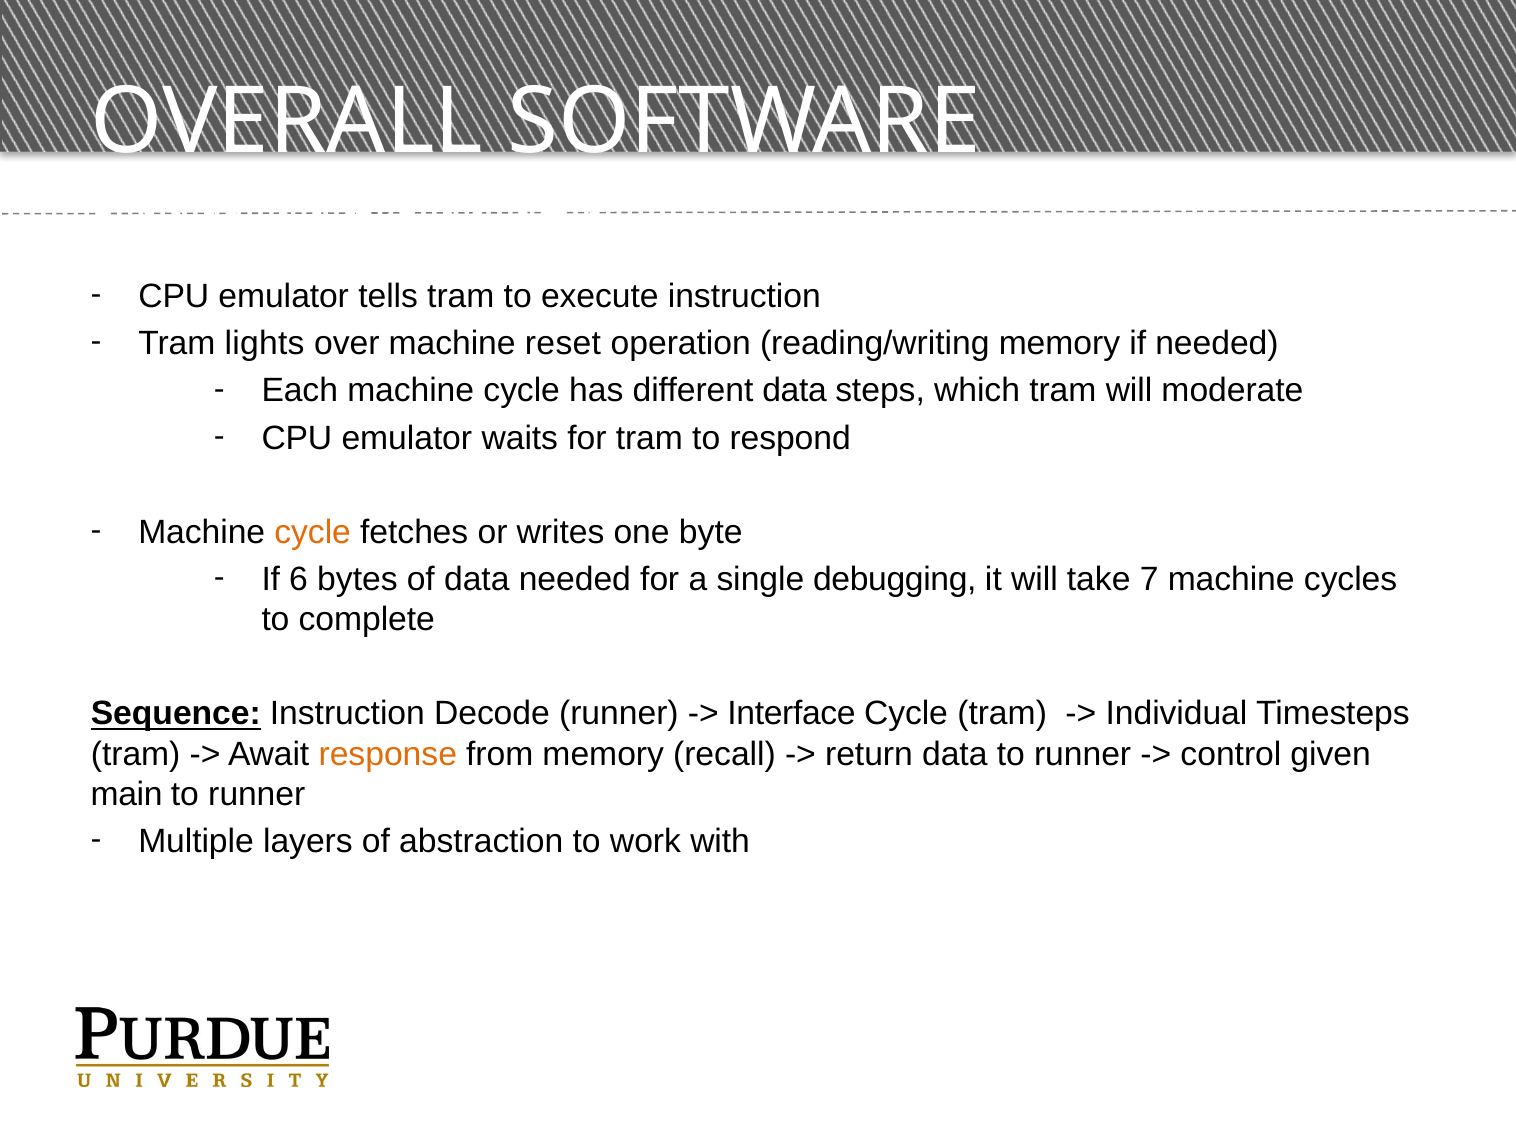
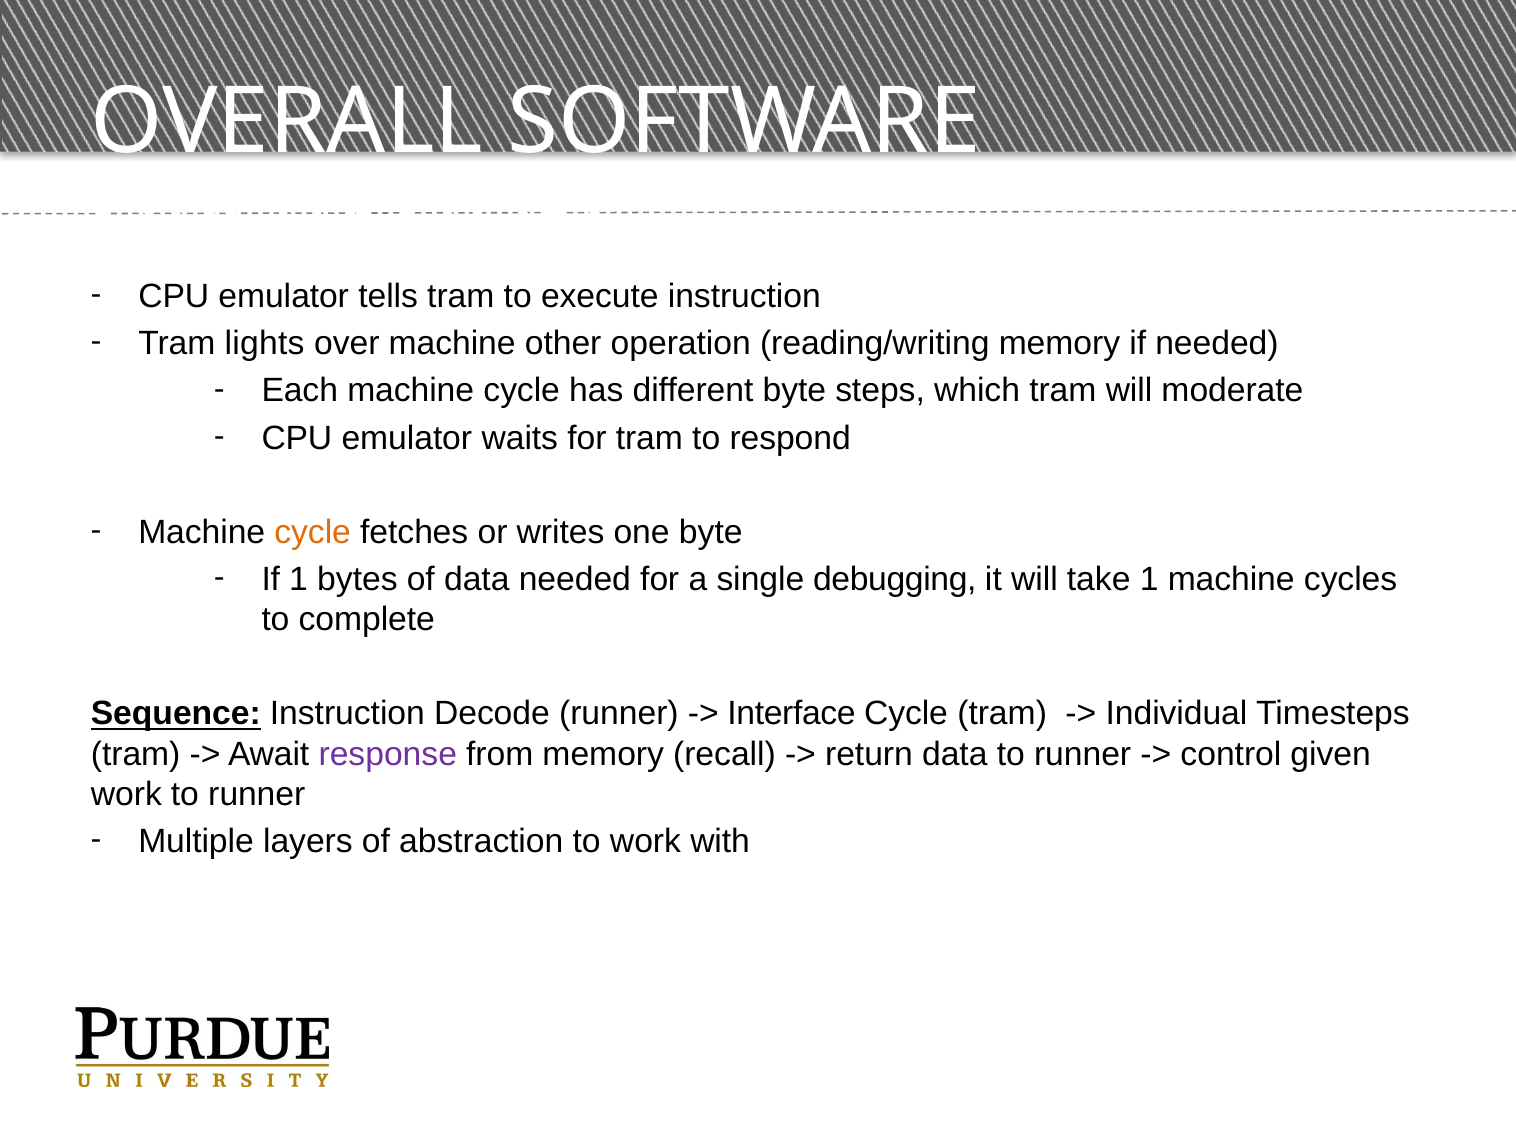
reset: reset -> other
different data: data -> byte
If 6: 6 -> 1
take 7: 7 -> 1
response colour: orange -> purple
main at (127, 794): main -> work
